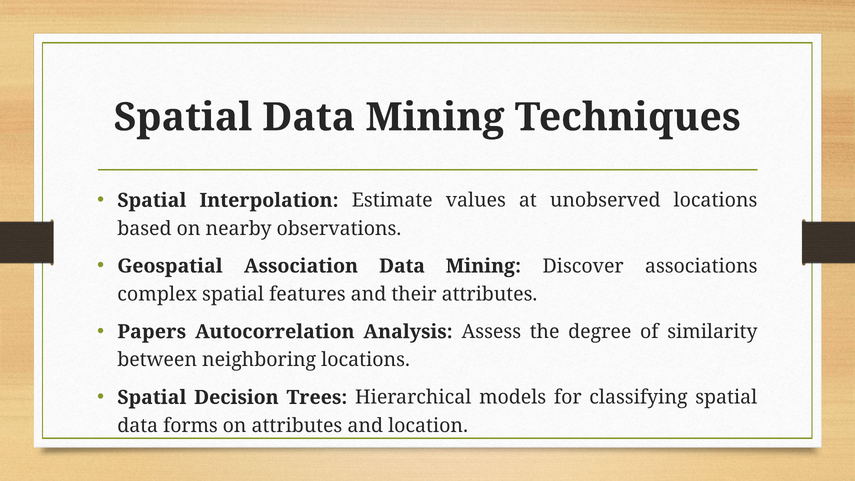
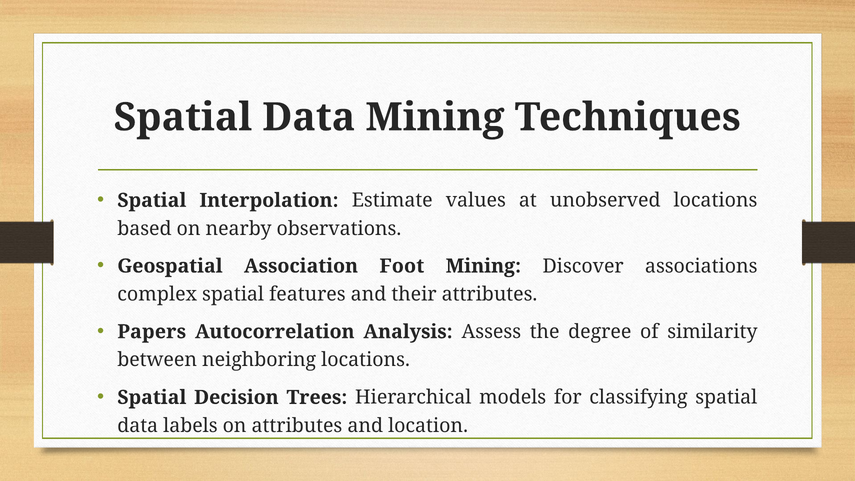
Association Data: Data -> Foot
forms: forms -> labels
